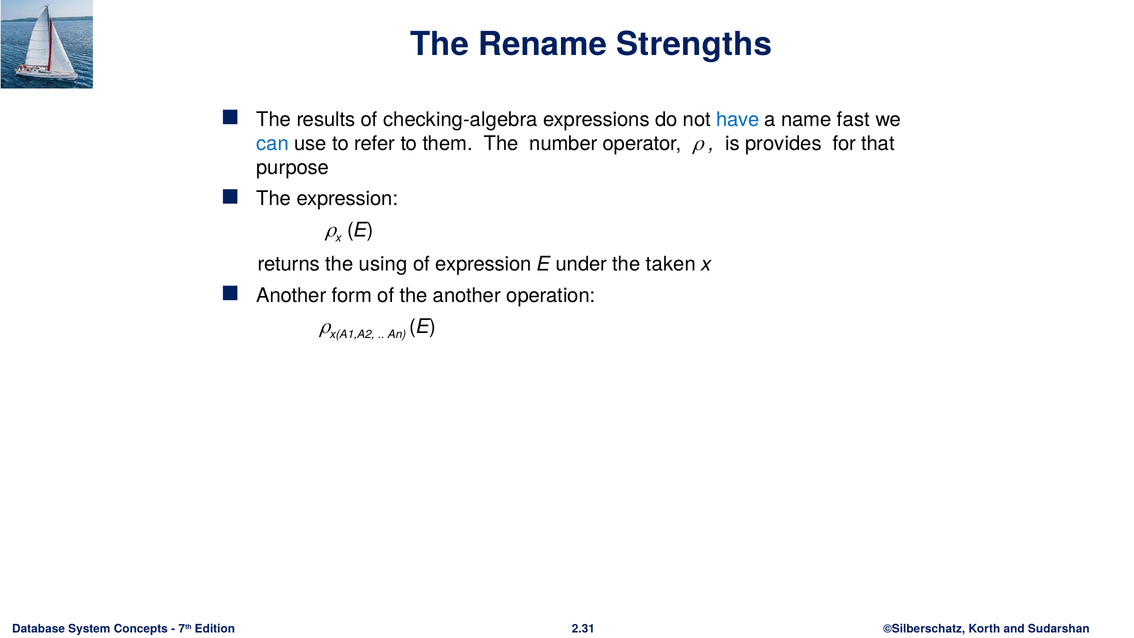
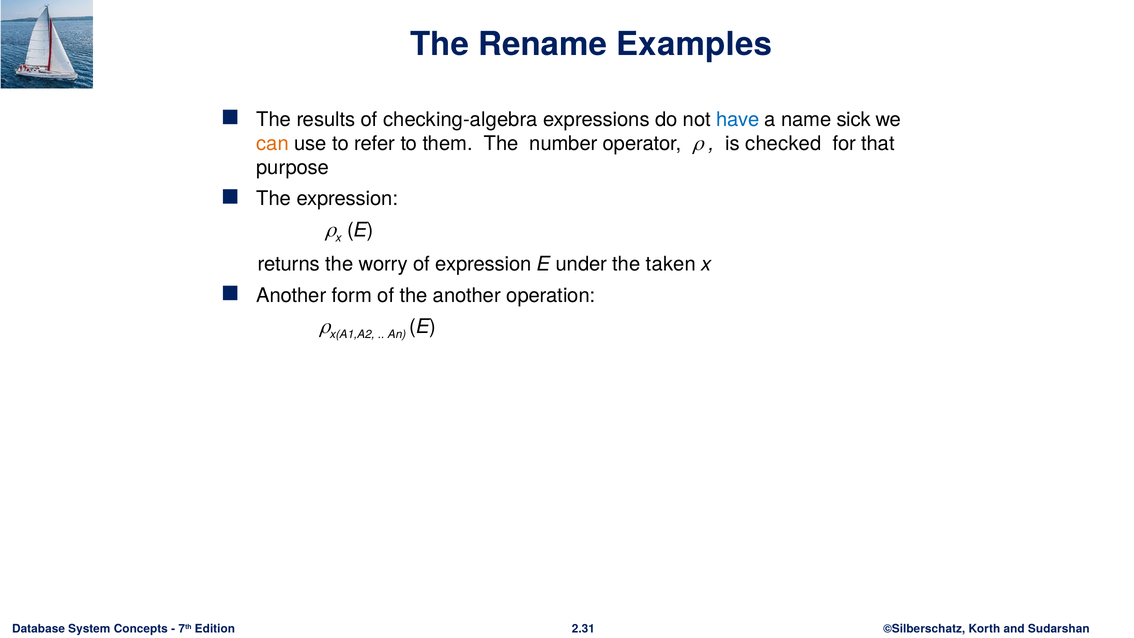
Strengths: Strengths -> Examples
fast: fast -> sick
can colour: blue -> orange
provides: provides -> checked
using: using -> worry
